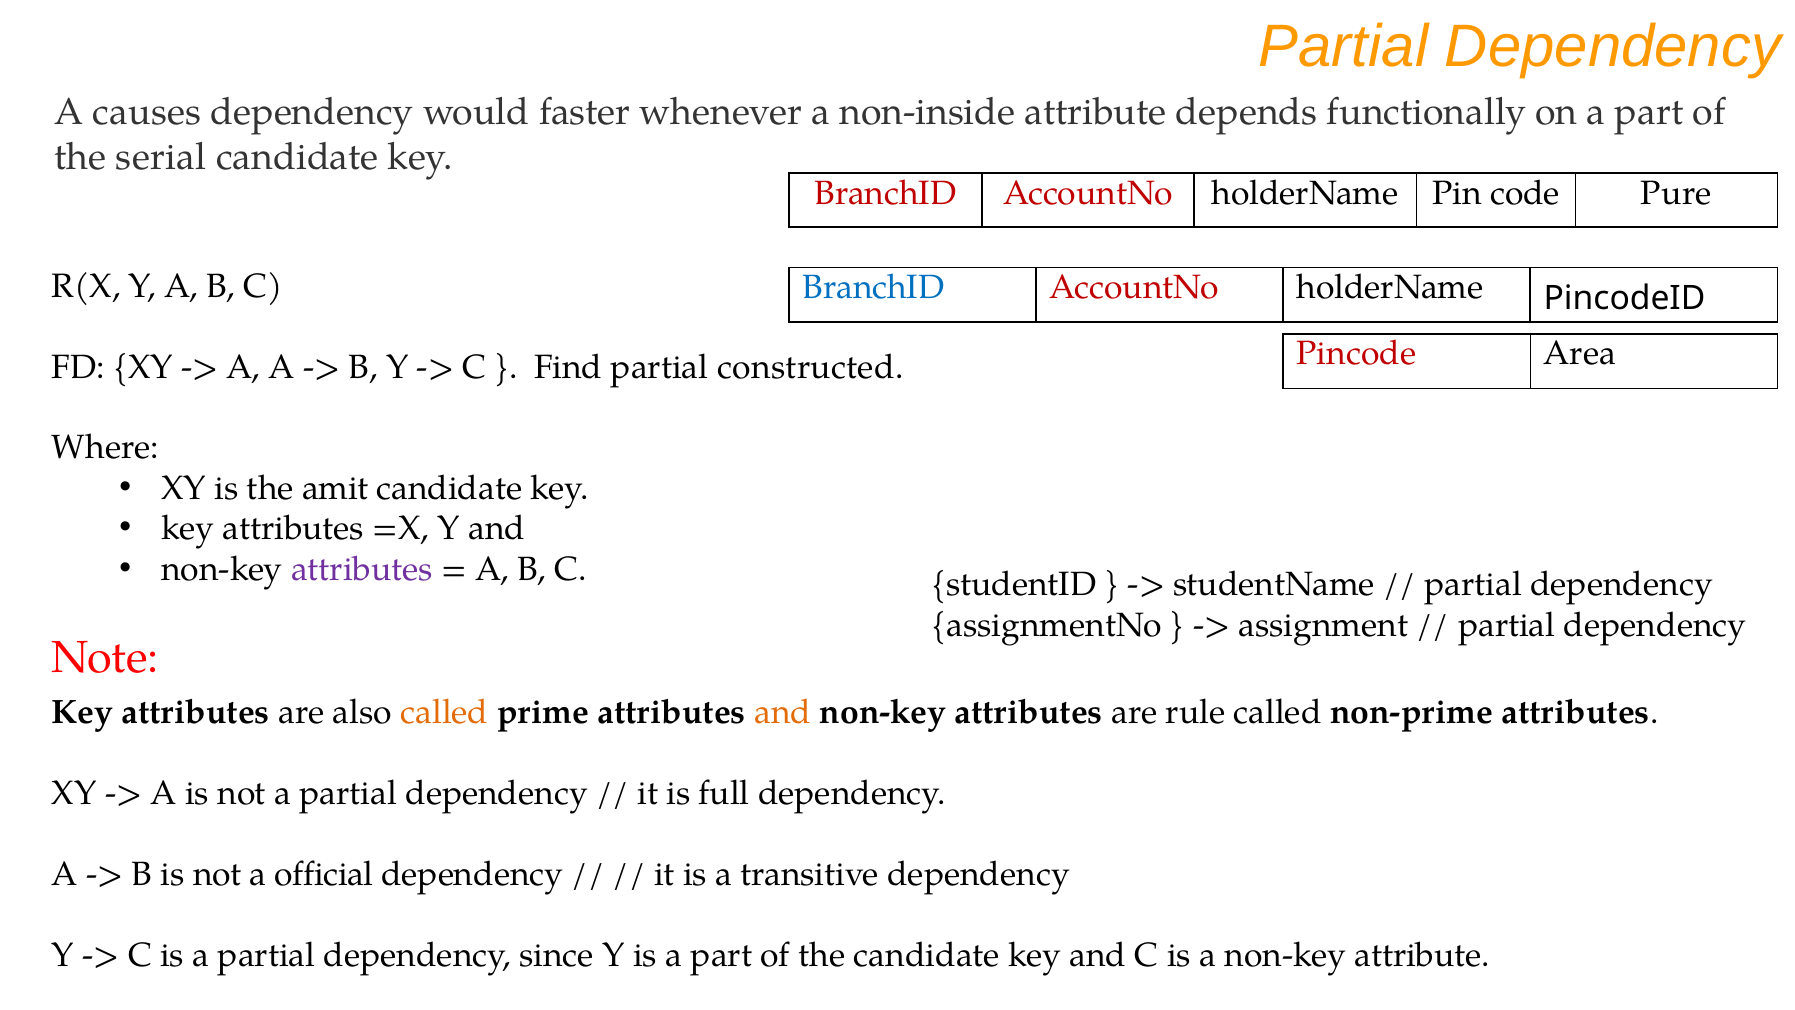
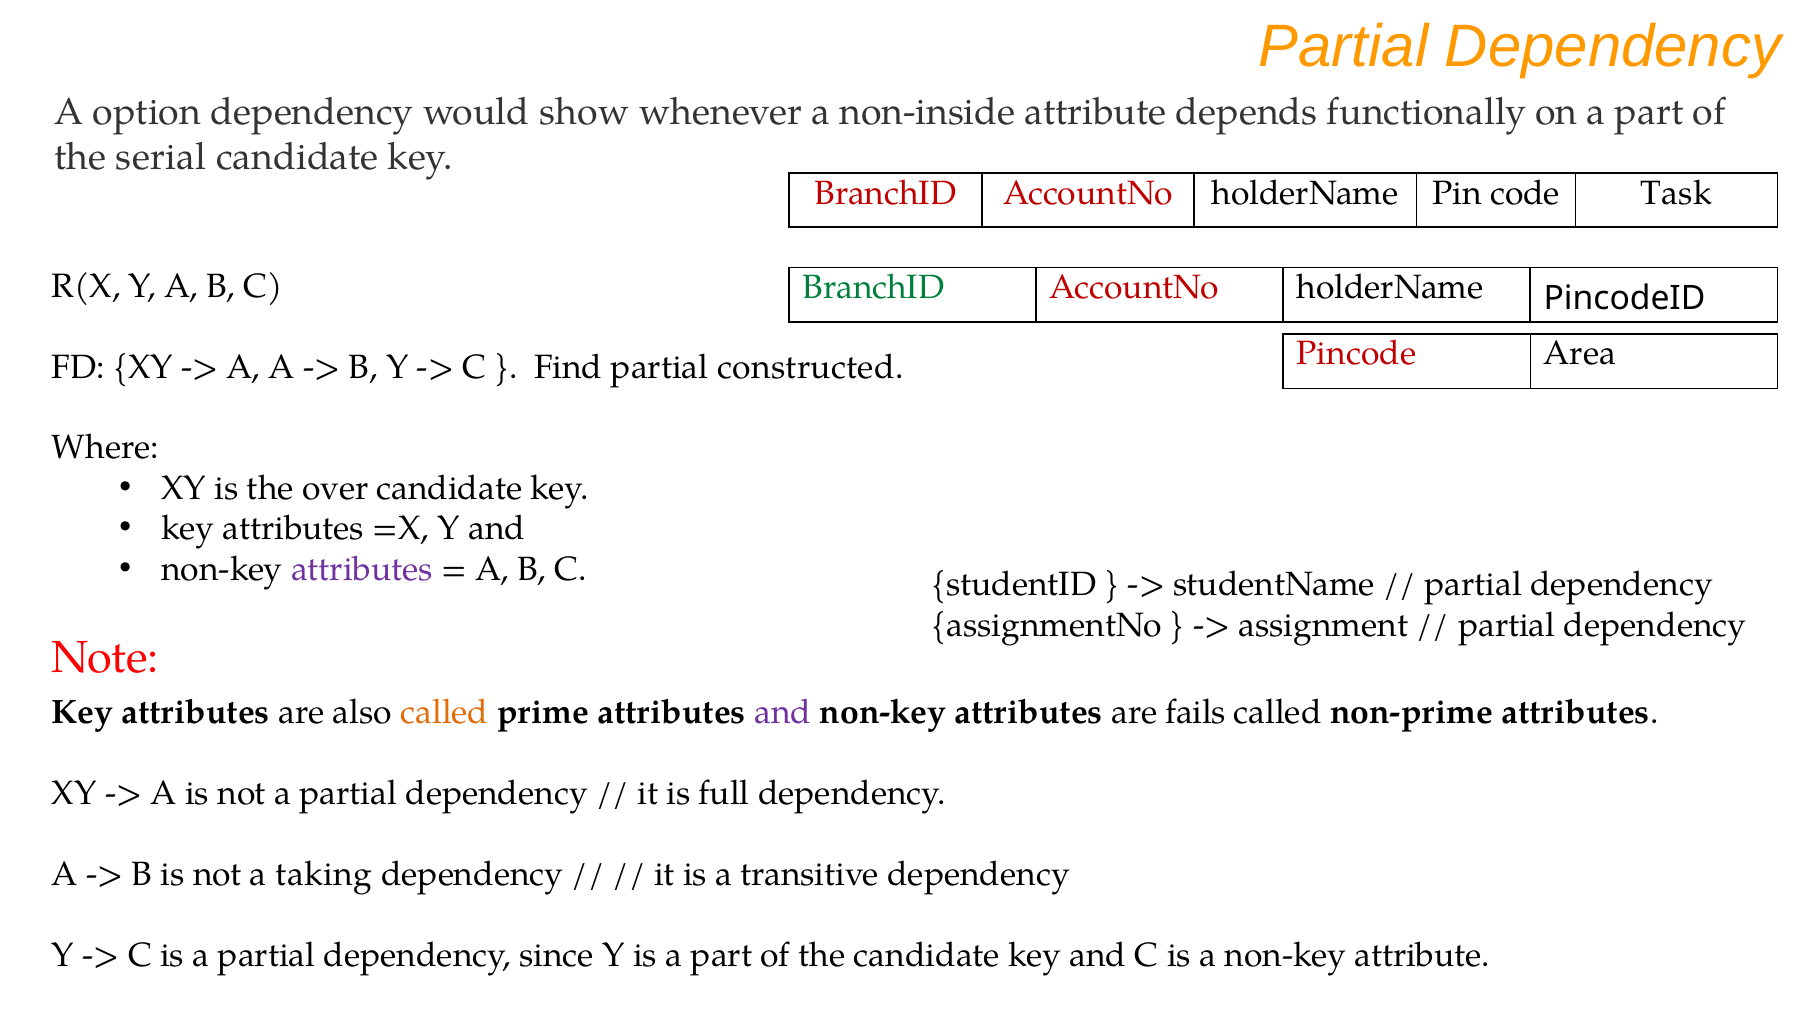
causes: causes -> option
faster: faster -> show
Pure: Pure -> Task
BranchID at (873, 287) colour: blue -> green
amit: amit -> over
and at (783, 712) colour: orange -> purple
rule: rule -> fails
official: official -> taking
